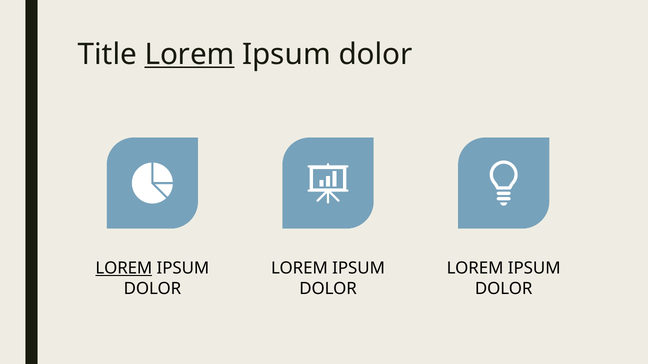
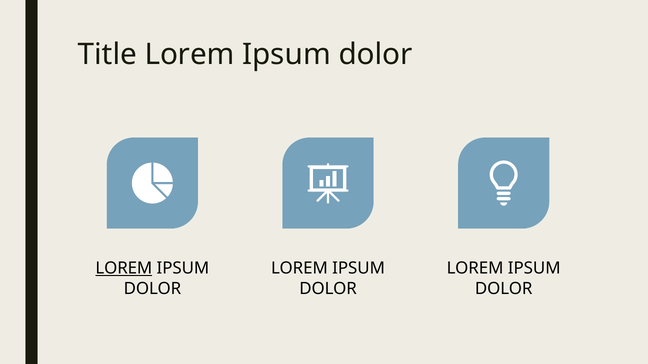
Lorem at (190, 54) underline: present -> none
